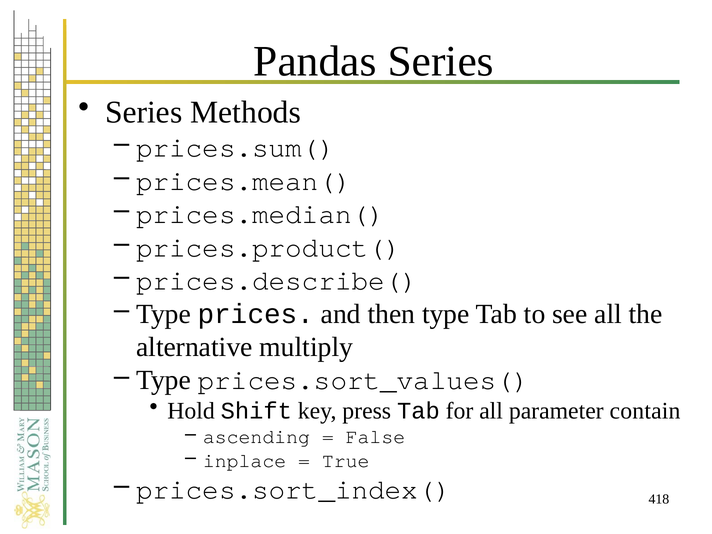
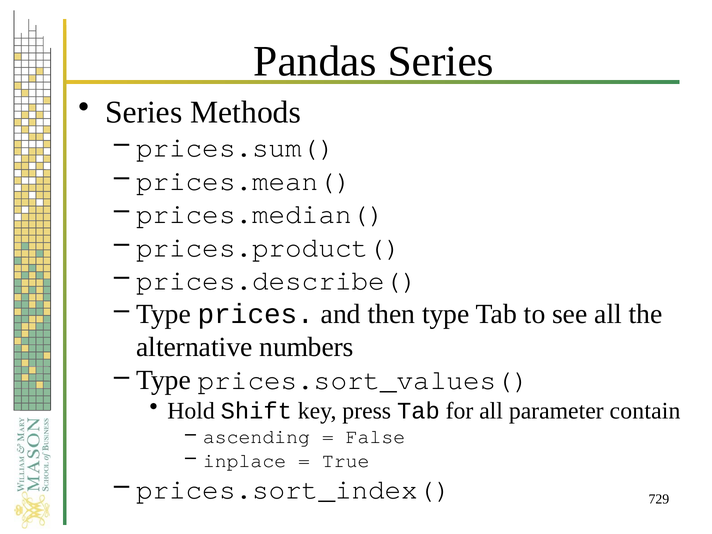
multiply: multiply -> numbers
418: 418 -> 729
